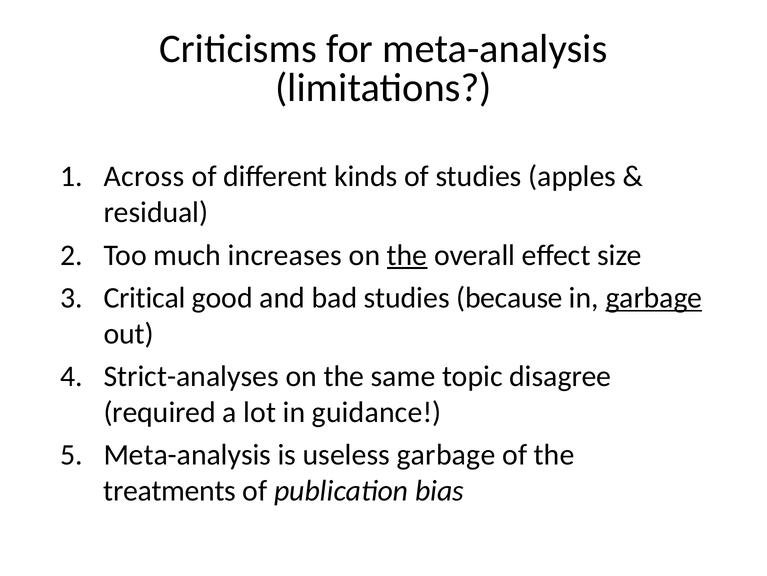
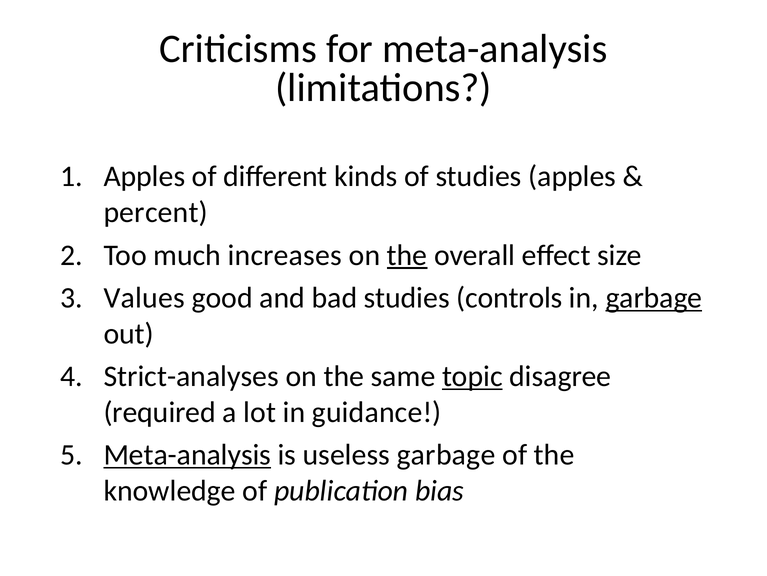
Across at (144, 176): Across -> Apples
residual: residual -> percent
Critical: Critical -> Values
because: because -> controls
topic underline: none -> present
Meta-analysis at (187, 454) underline: none -> present
treatments: treatments -> knowledge
